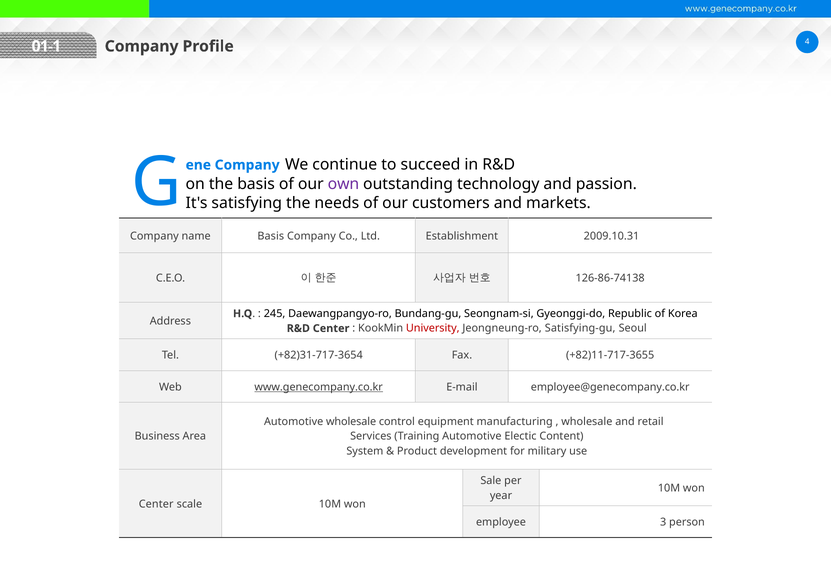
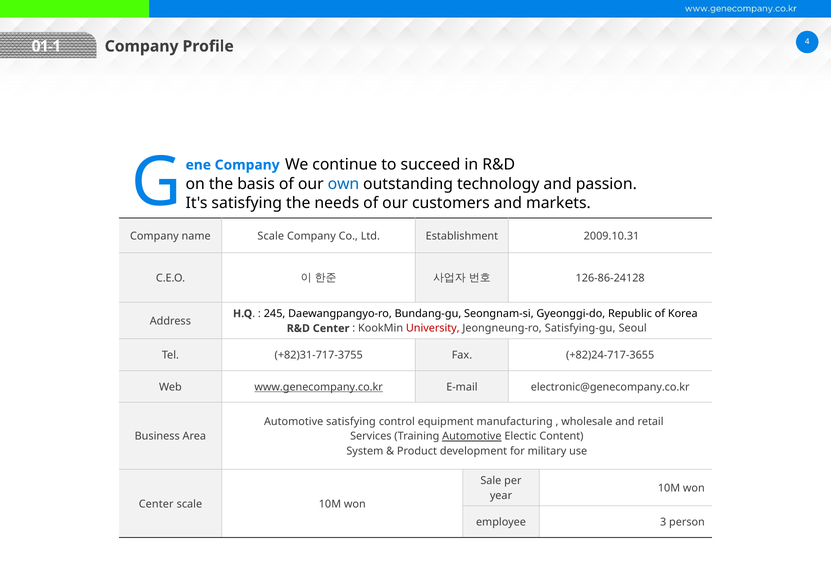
own colour: purple -> blue
name Basis: Basis -> Scale
126-86-74138: 126-86-74138 -> 126-86-24128
+82)31-717-3654: +82)31-717-3654 -> +82)31-717-3755
+82)11-717-3655: +82)11-717-3655 -> +82)24-717-3655
employee@genecompany.co.kr: employee@genecompany.co.kr -> electronic@genecompany.co.kr
Automotive wholesale: wholesale -> satisfying
Automotive at (472, 436) underline: none -> present
